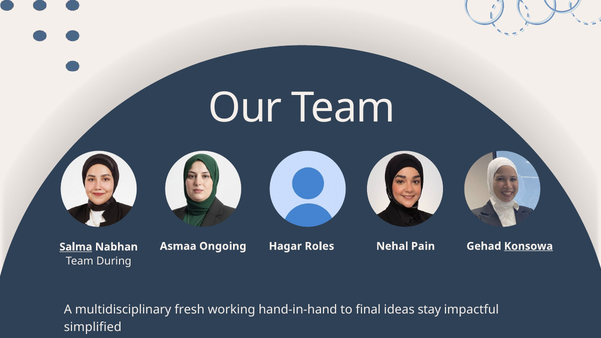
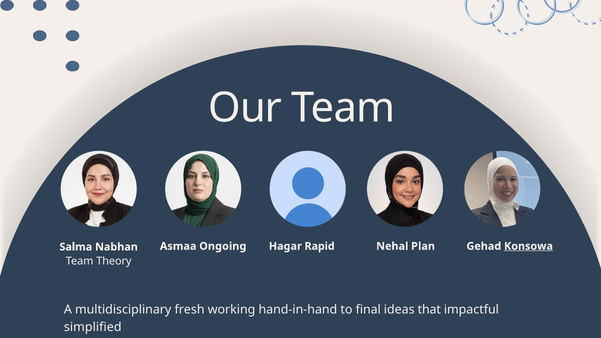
Roles: Roles -> Rapid
Pain: Pain -> Plan
Salma underline: present -> none
During: During -> Theory
stay: stay -> that
